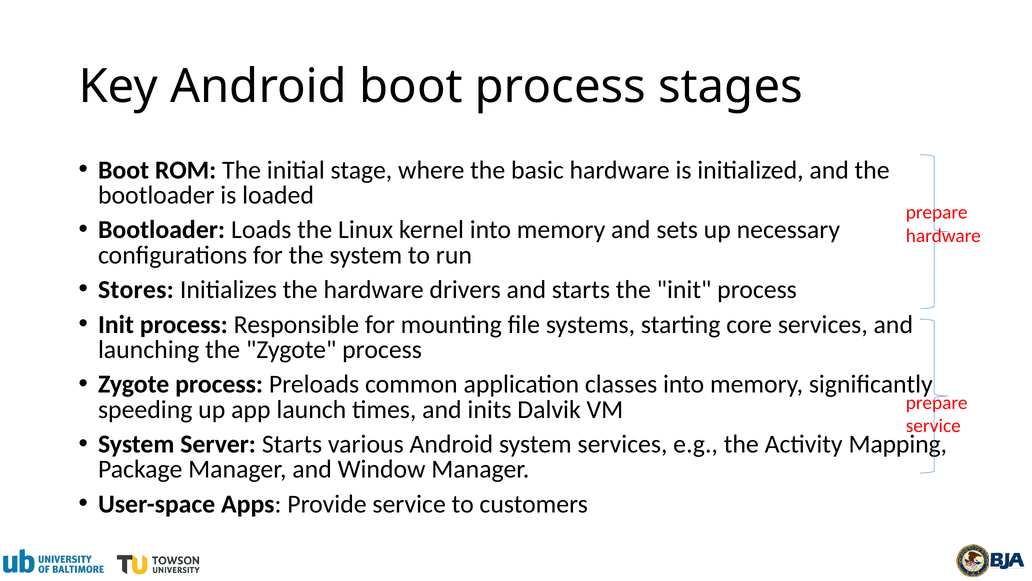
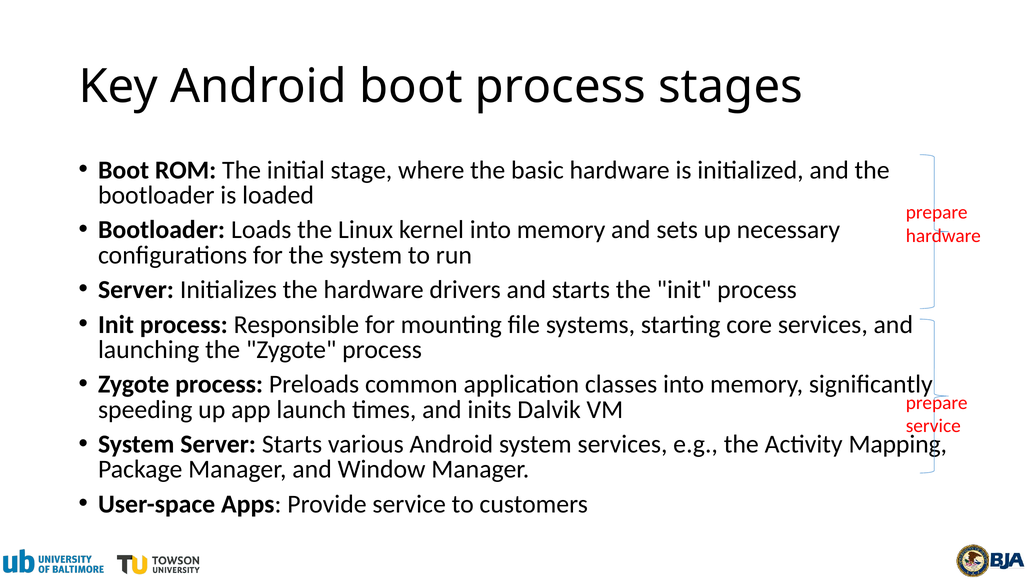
Stores at (136, 290): Stores -> Server
